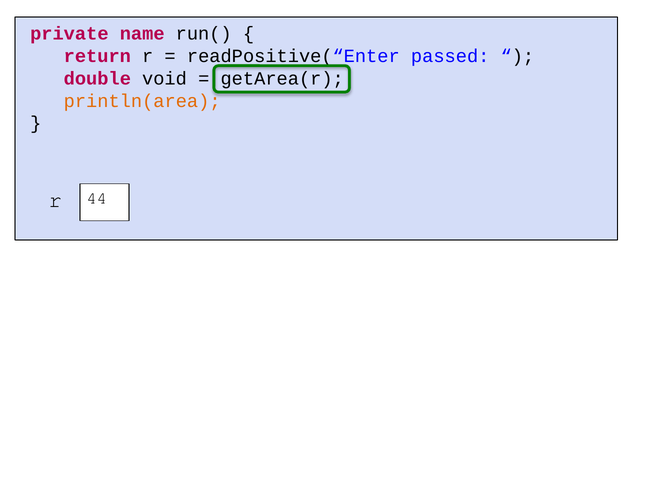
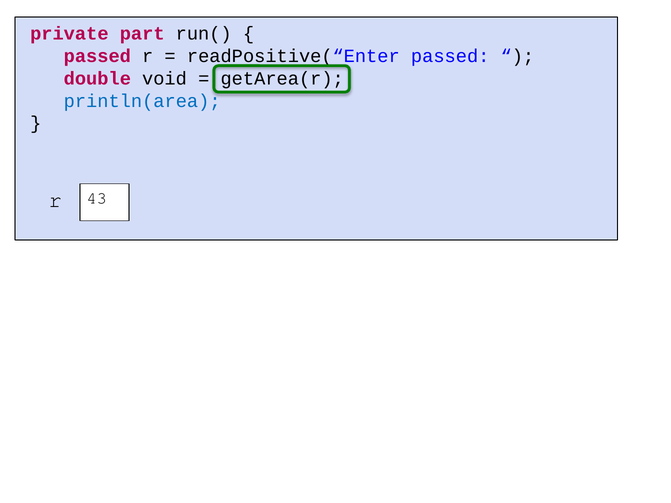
name: name -> part
return at (97, 56): return -> passed
println(area colour: orange -> blue
44: 44 -> 43
